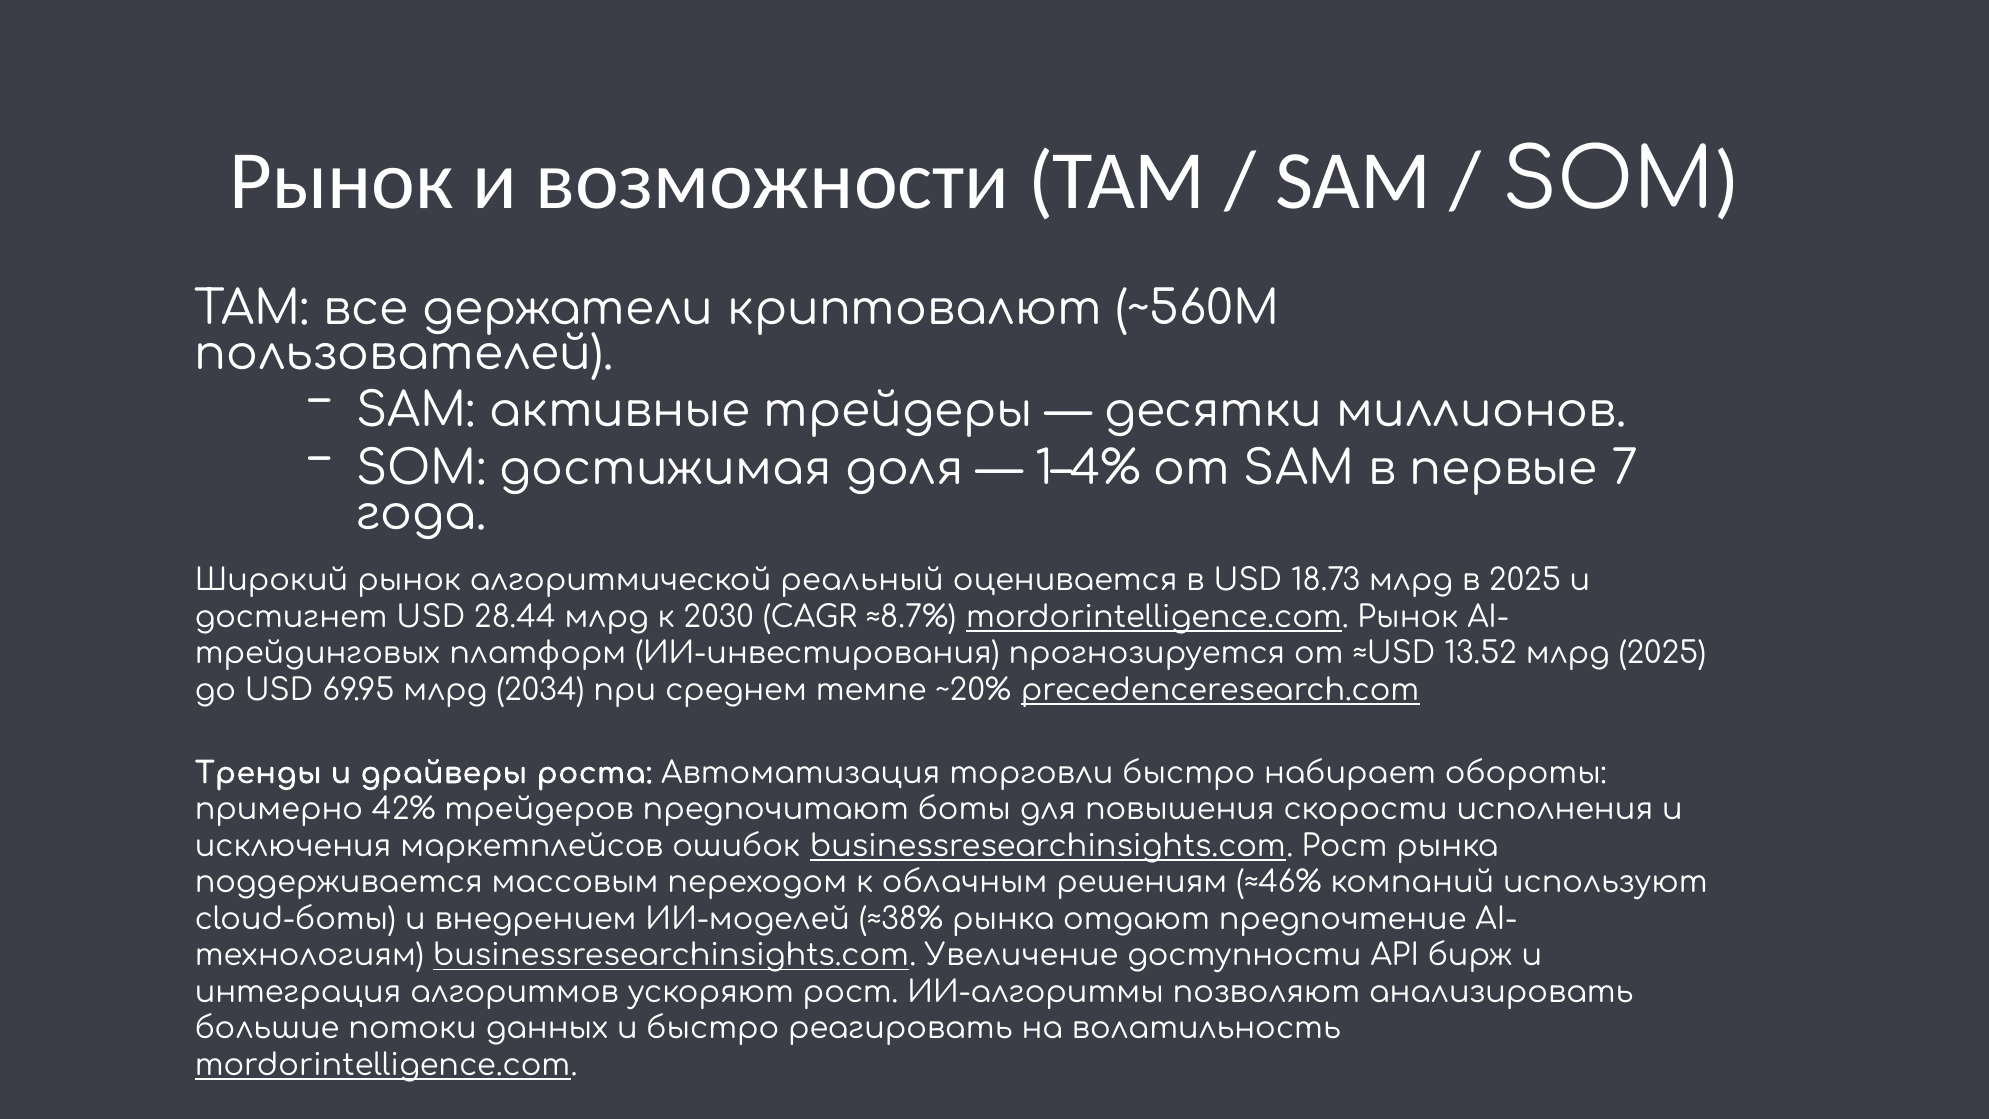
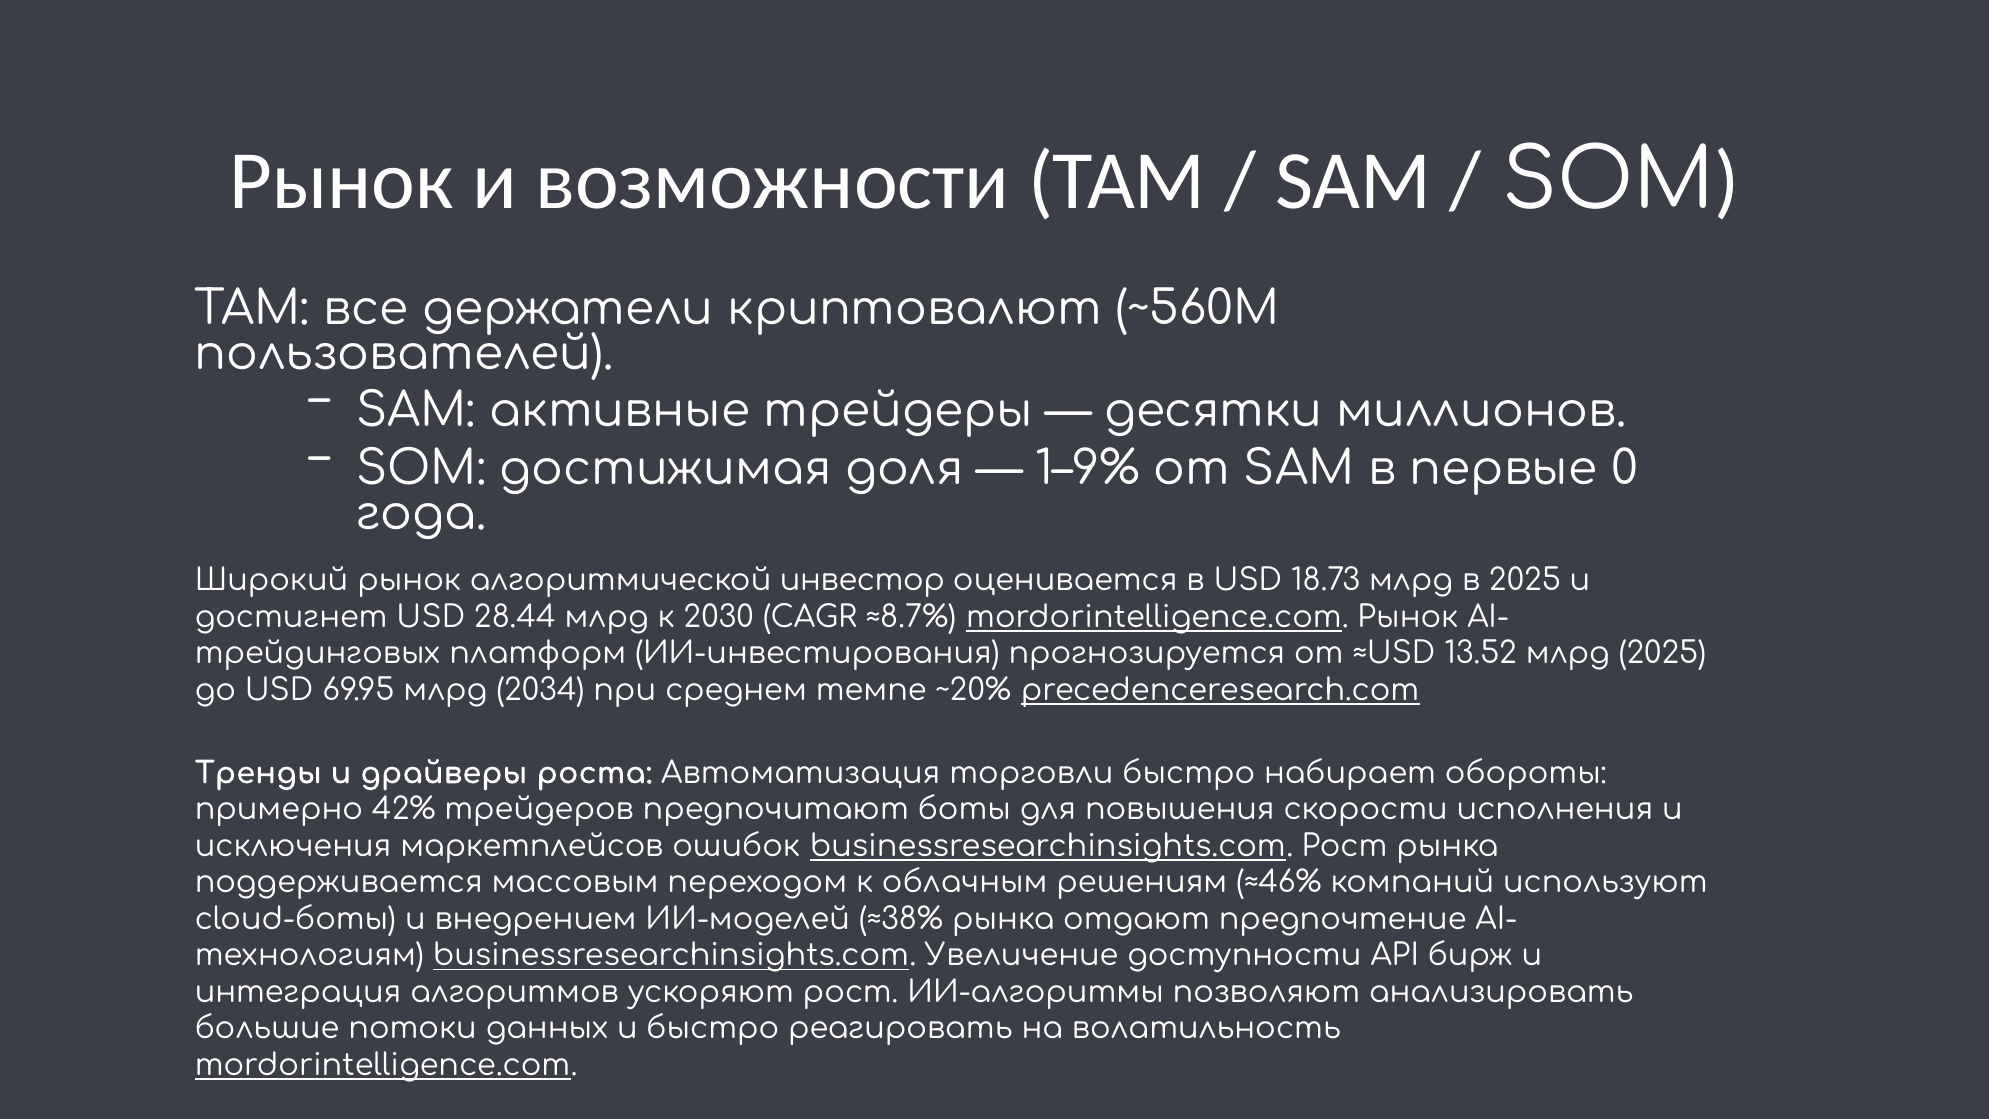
1–4%: 1–4% -> 1–9%
7: 7 -> 0
реальный: реальный -> инвестор
